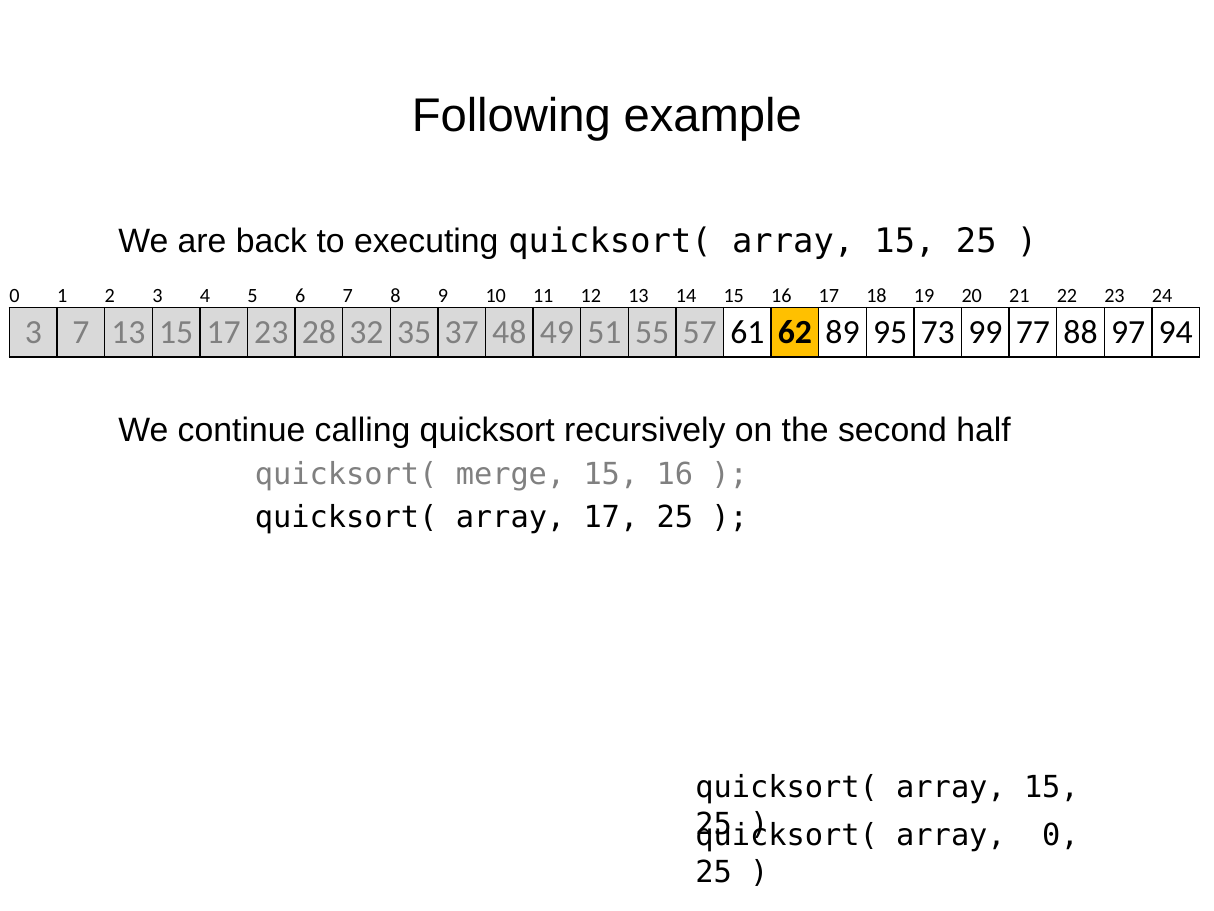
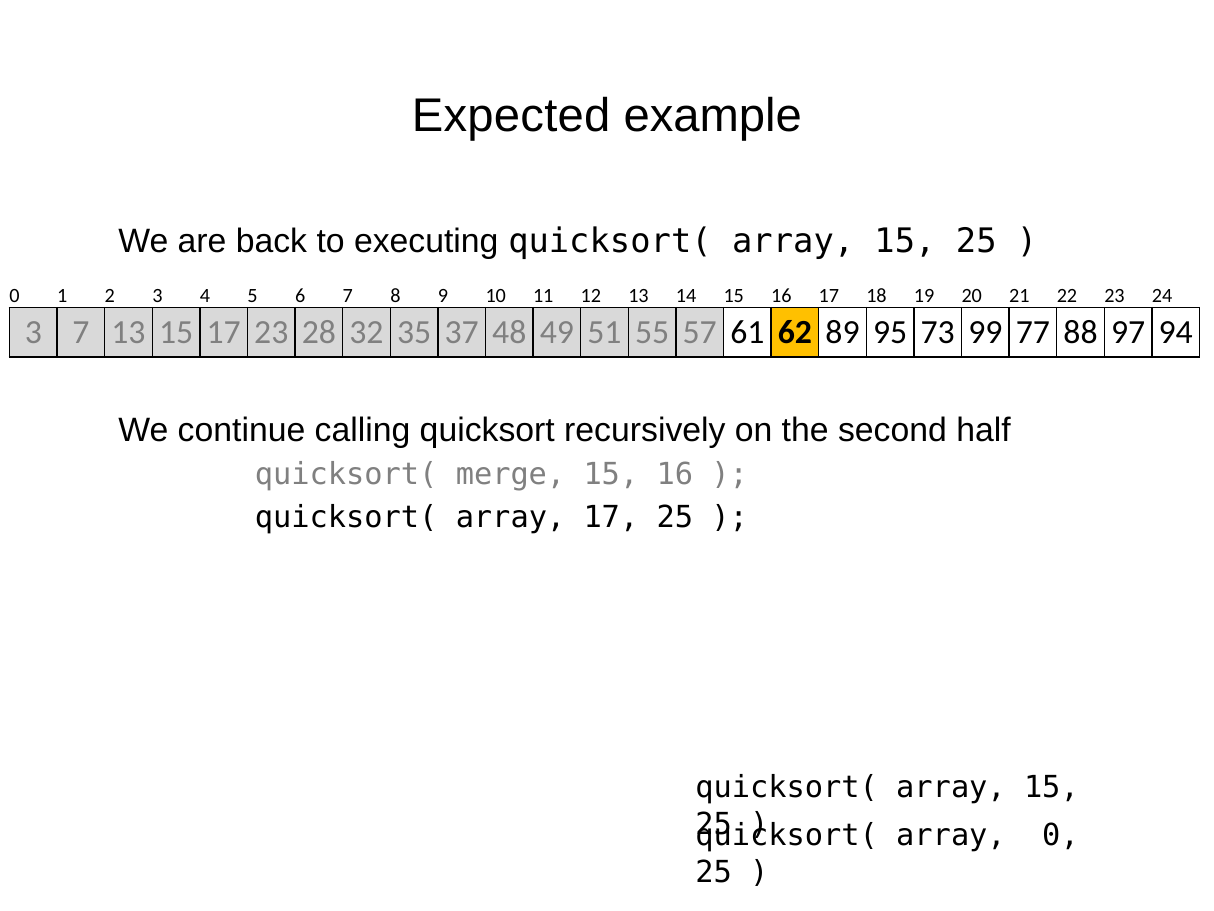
Following: Following -> Expected
